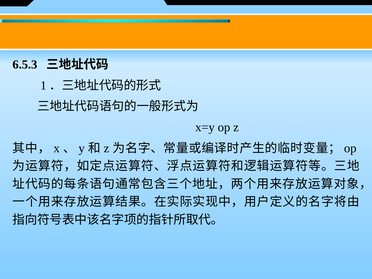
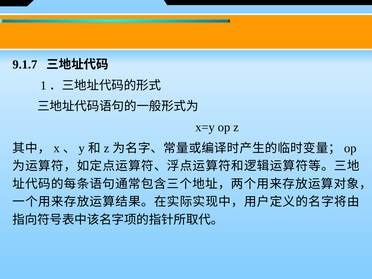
6.5.3: 6.5.3 -> 9.1.7
